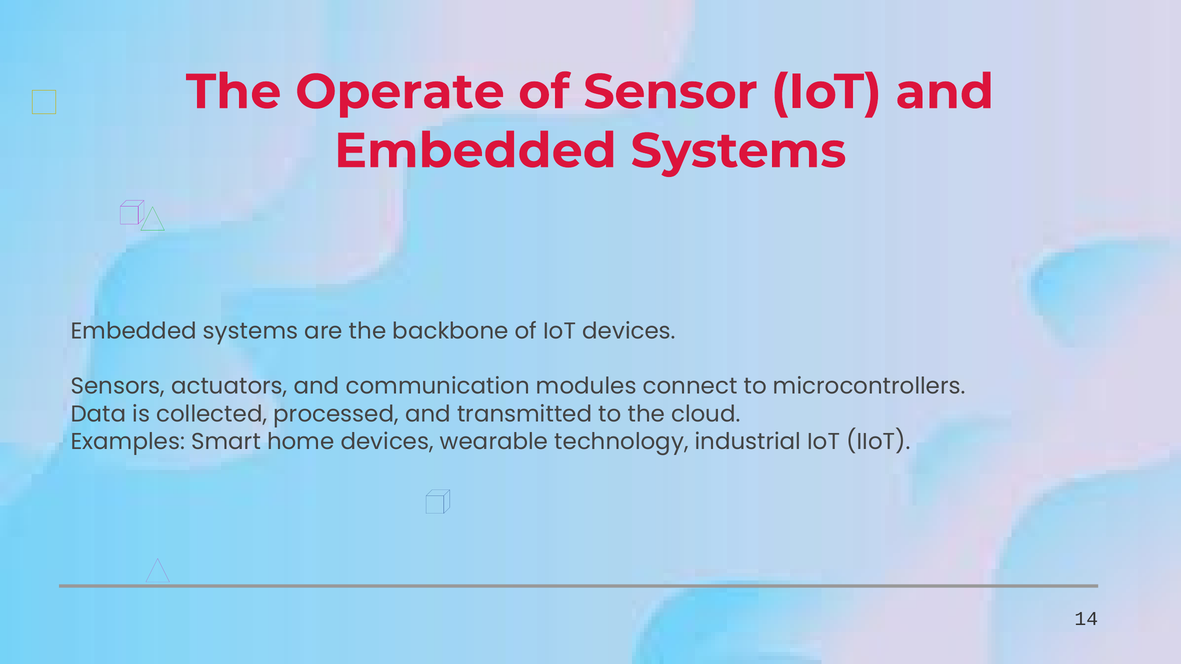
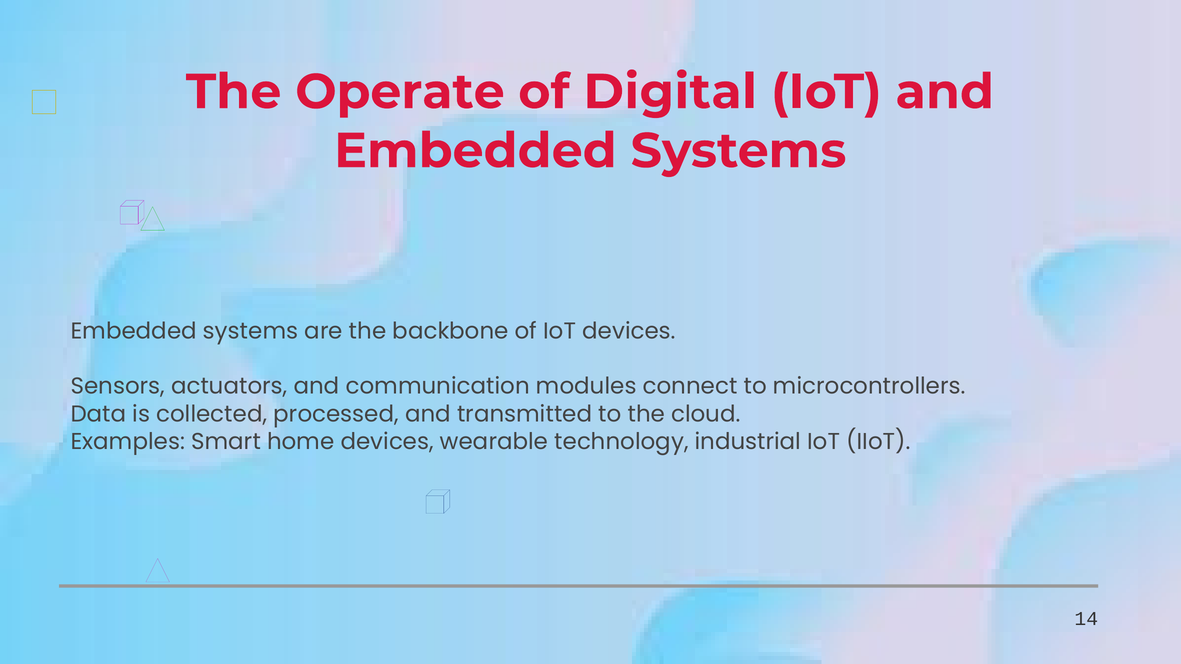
Sensor: Sensor -> Digital
